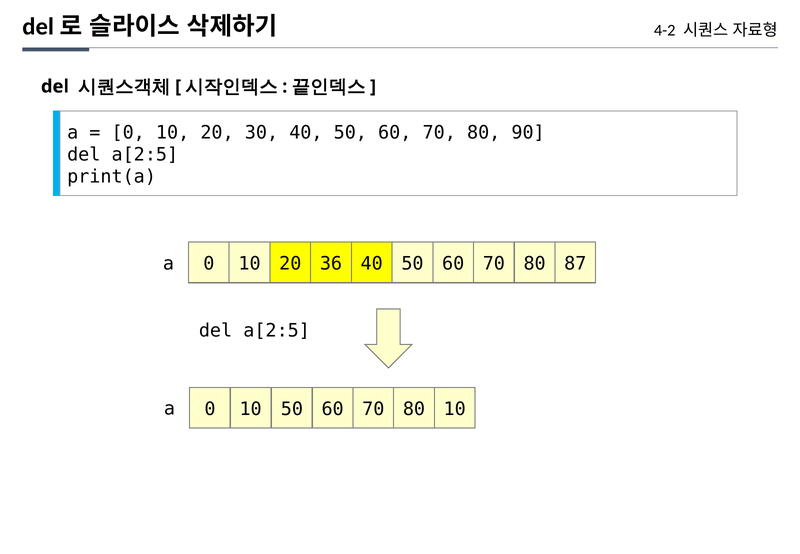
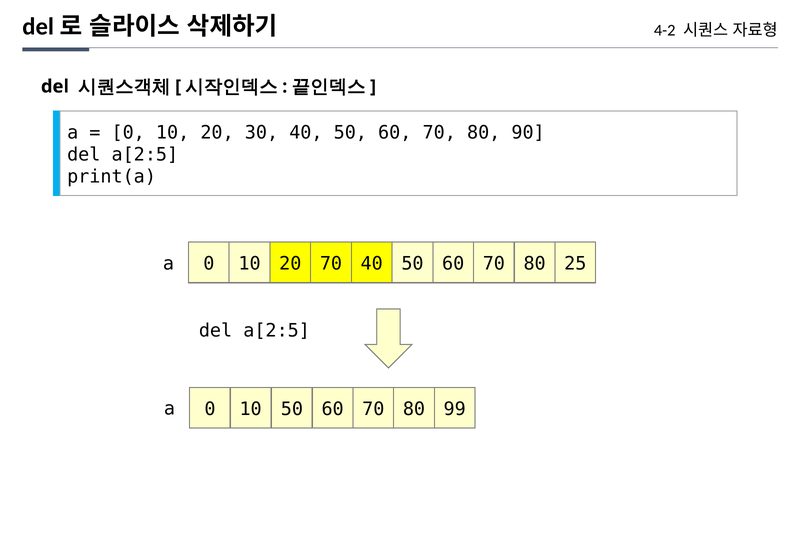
20 36: 36 -> 70
87: 87 -> 25
80 10: 10 -> 99
